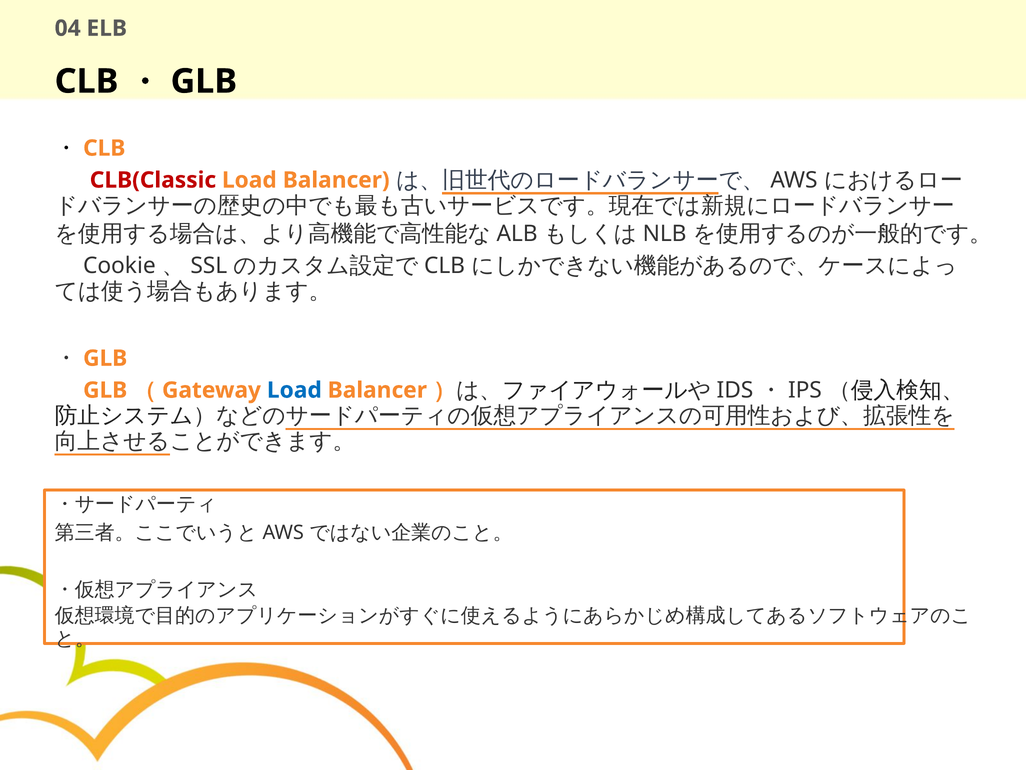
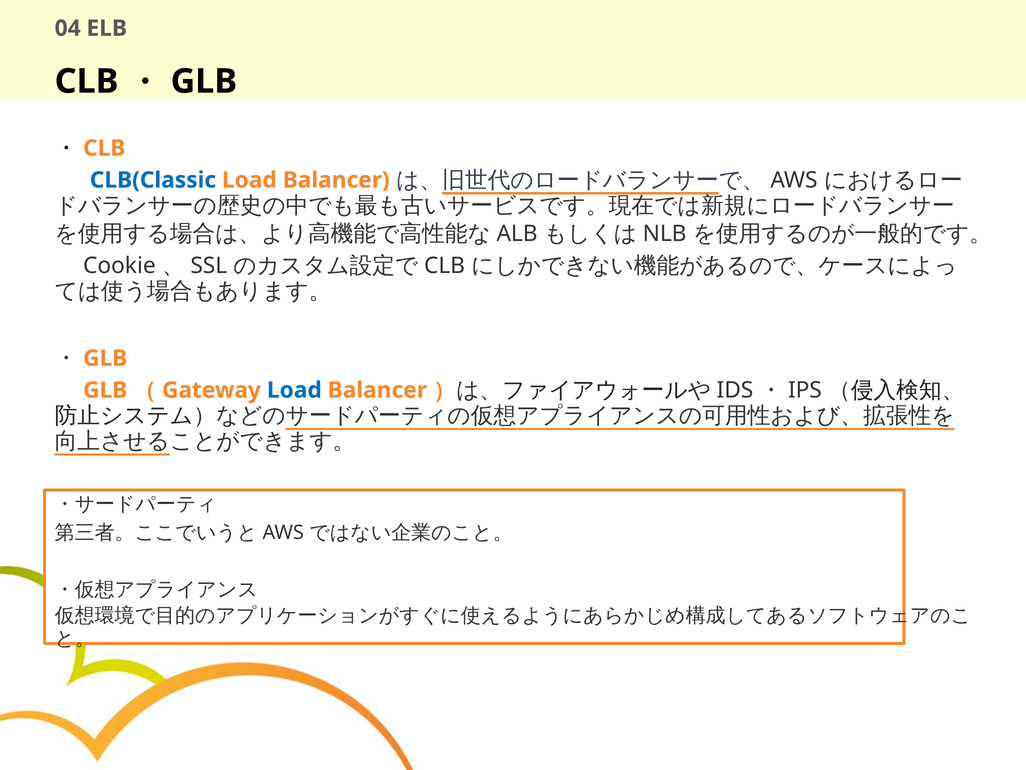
CLB(Classic colour: red -> blue
